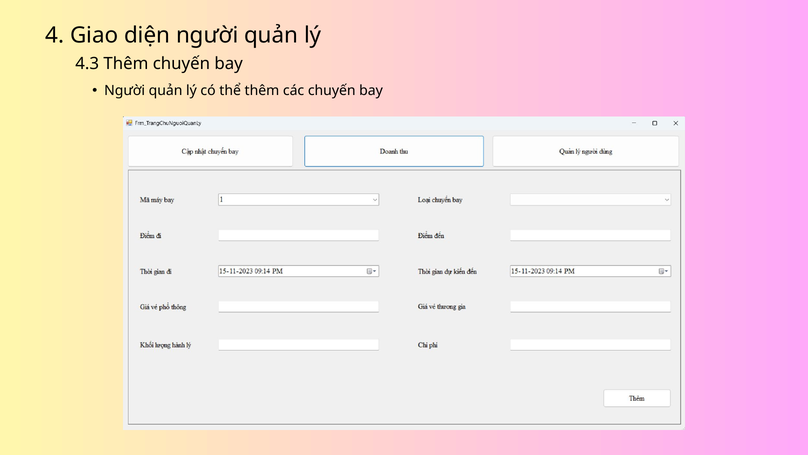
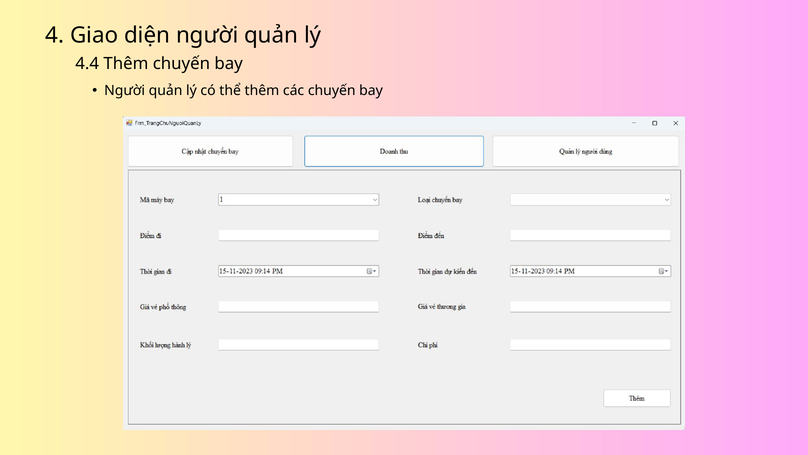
4.3: 4.3 -> 4.4
